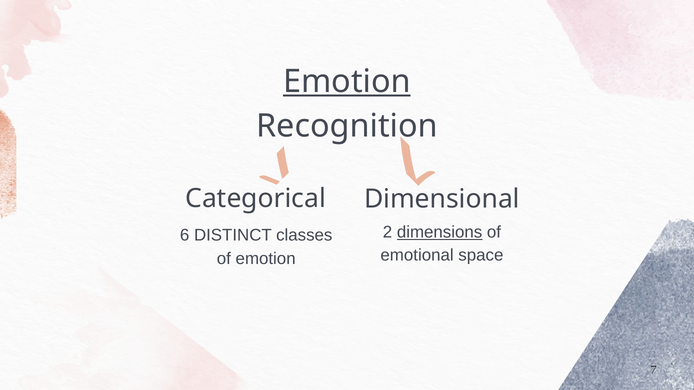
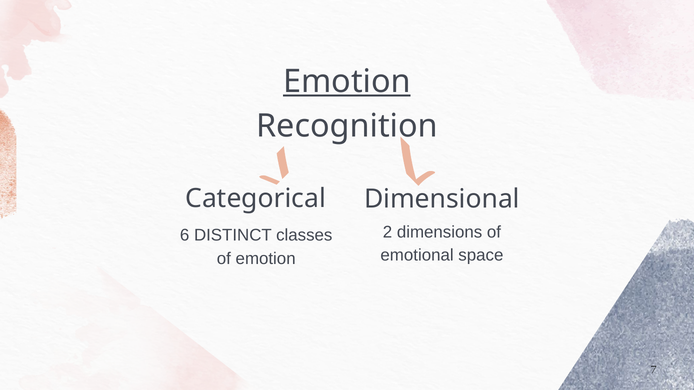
dimensions underline: present -> none
